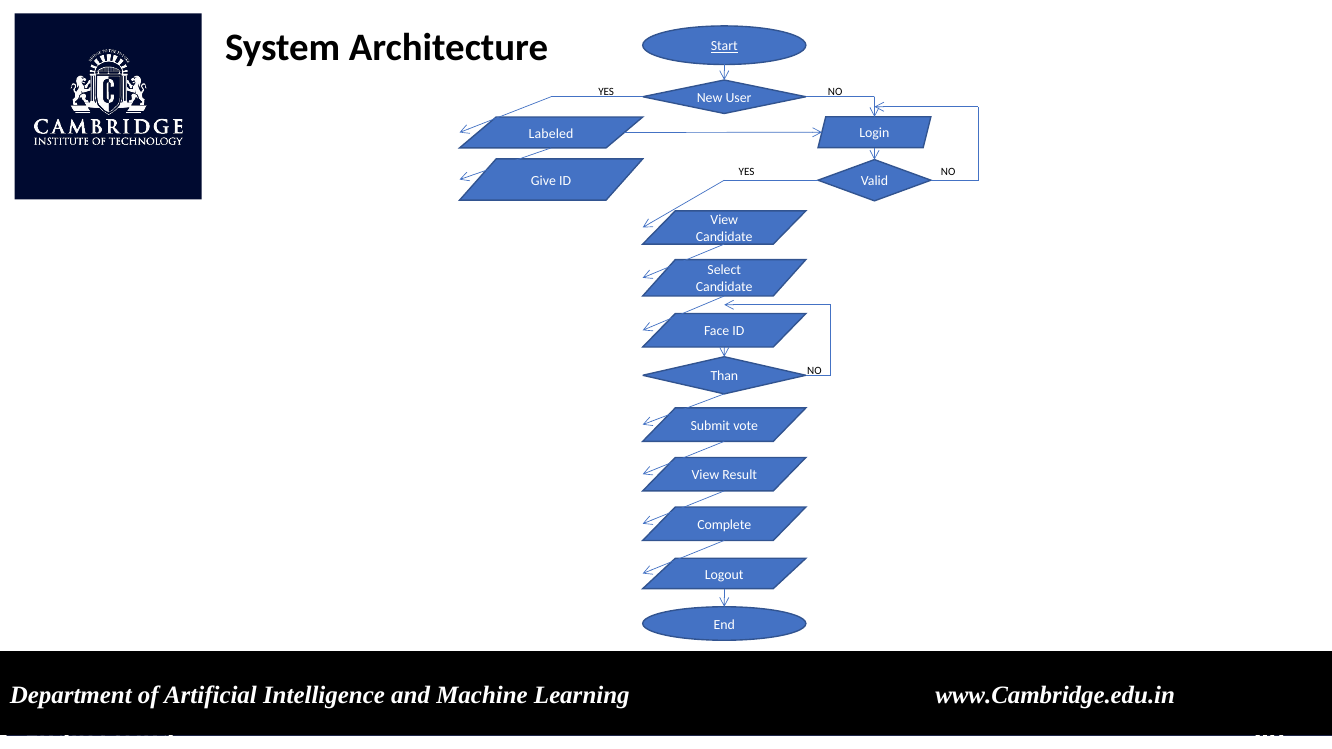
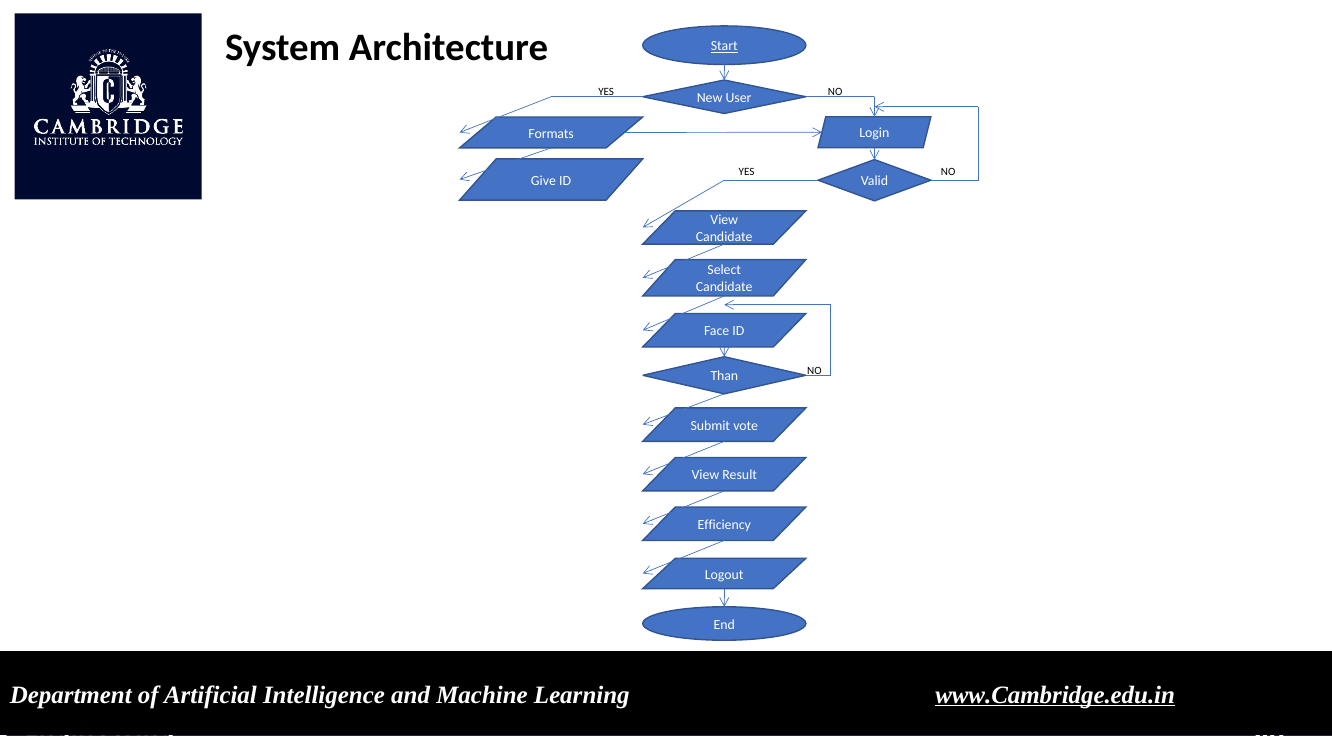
Labeled: Labeled -> Formats
Complete: Complete -> Efficiency
www.Cambridge.edu.in underline: none -> present
